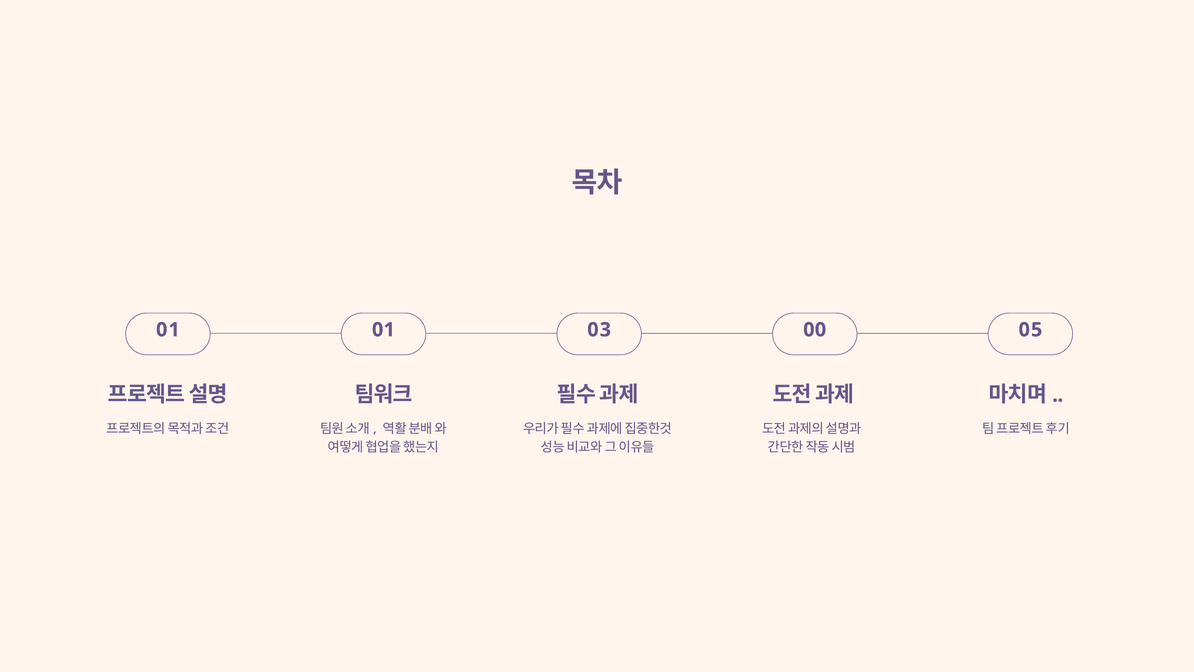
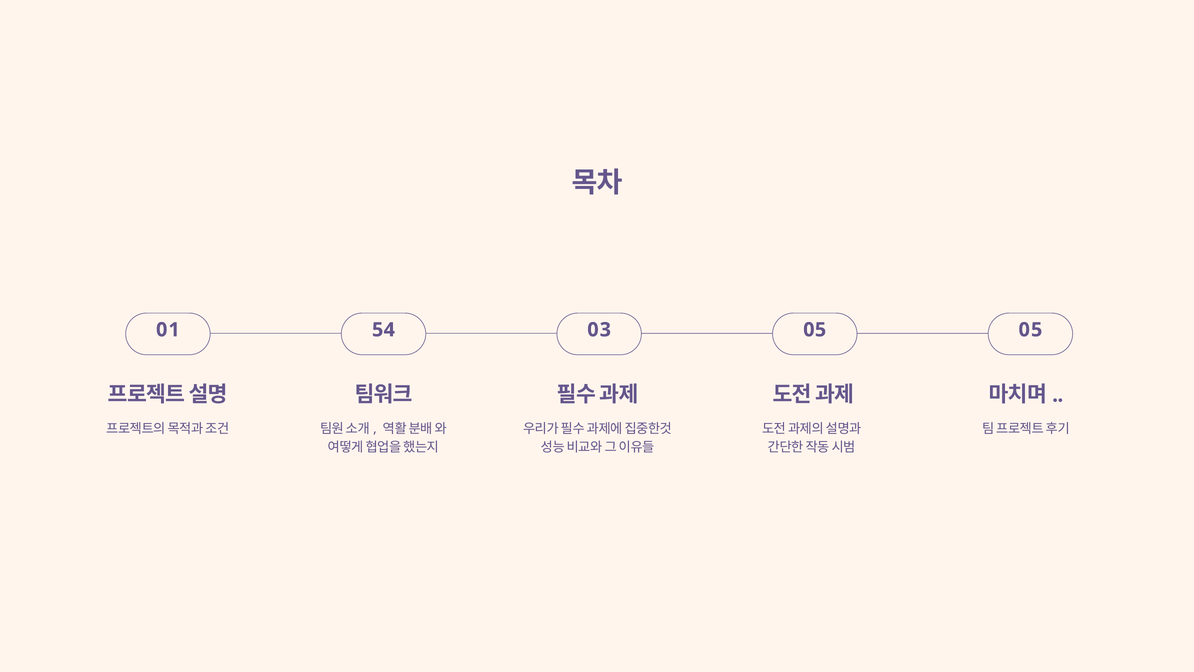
01 01: 01 -> 54
03 00: 00 -> 05
